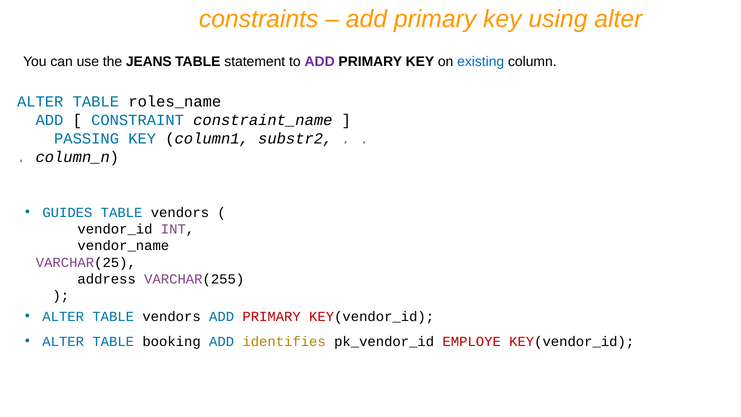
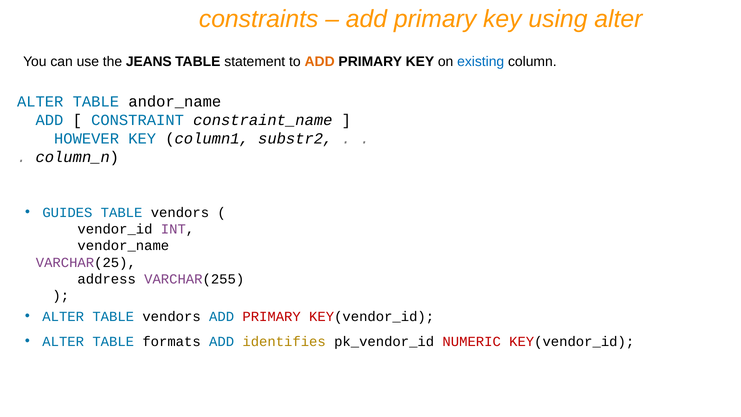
ADD at (320, 62) colour: purple -> orange
roles_name: roles_name -> andor_name
PASSING: PASSING -> HOWEVER
booking: booking -> formats
EMPLOYE: EMPLOYE -> NUMERIC
